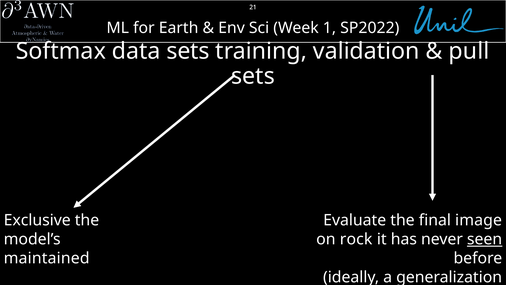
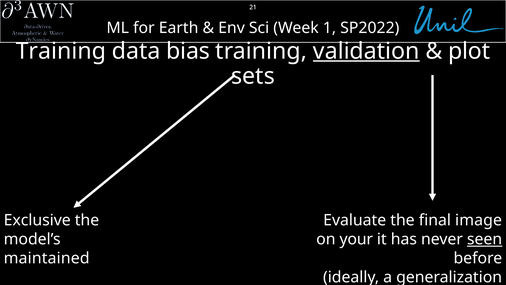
Softmax at (61, 51): Softmax -> Training
data sets: sets -> bias
validation underline: none -> present
pull: pull -> plot
rock: rock -> your
